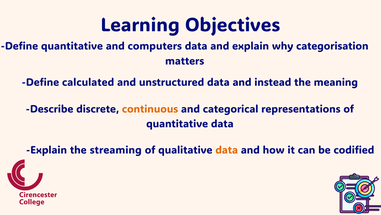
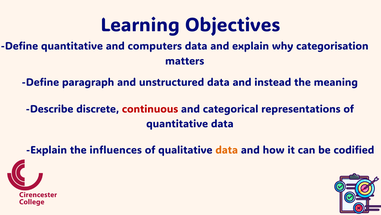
calculated: calculated -> paragraph
continuous colour: orange -> red
streaming: streaming -> influences
